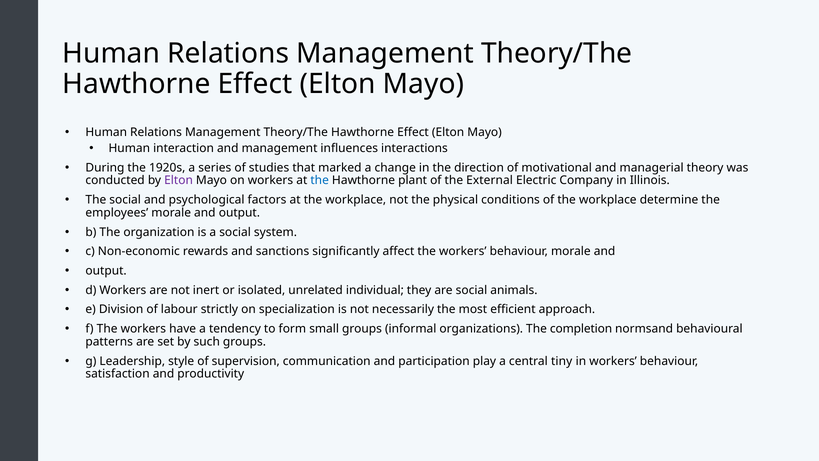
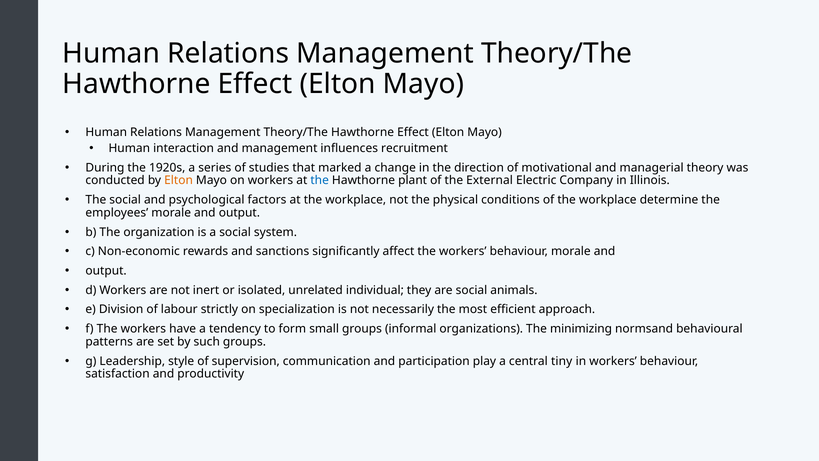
interactions: interactions -> recruitment
Elton at (179, 180) colour: purple -> orange
completion: completion -> minimizing
